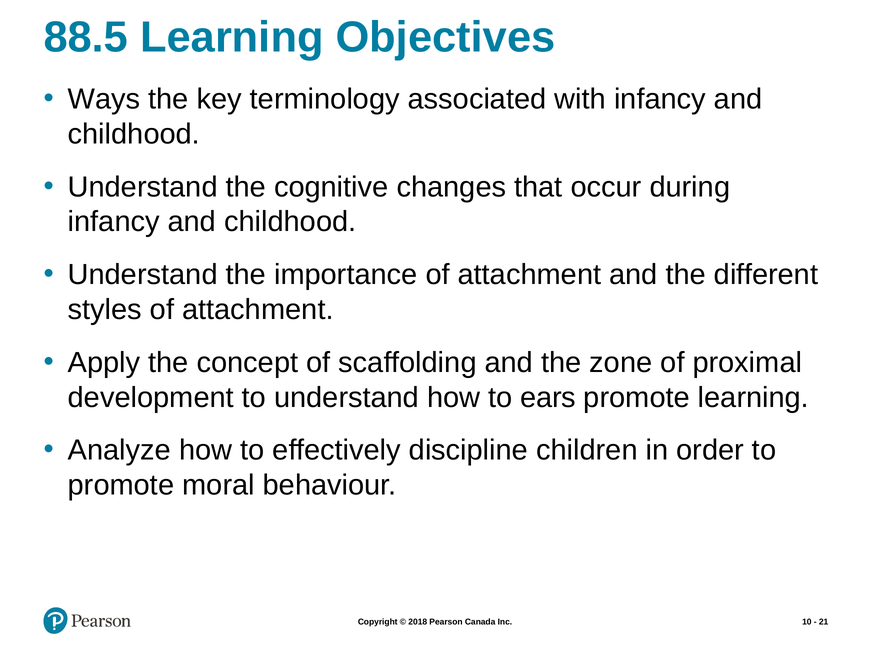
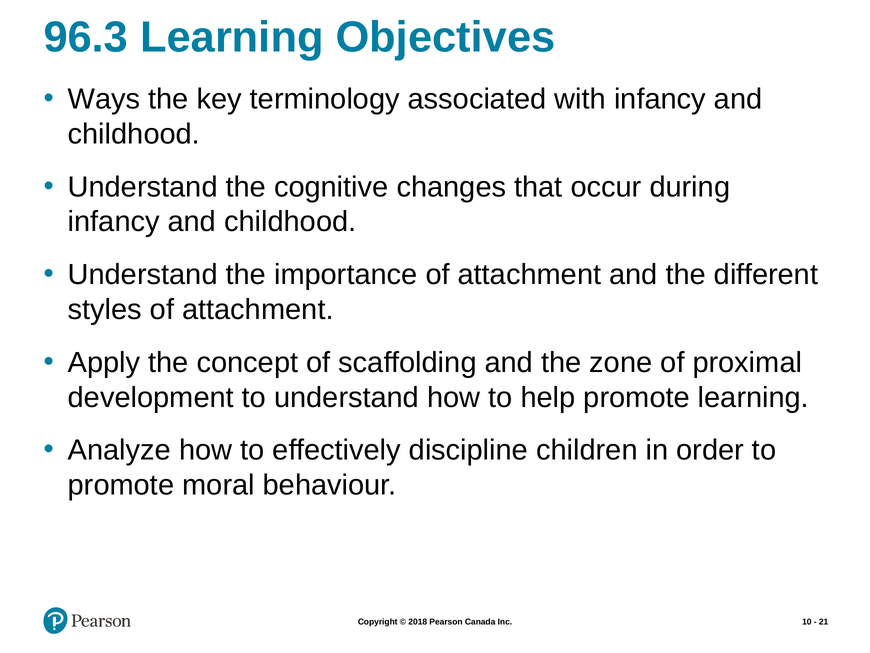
88.5: 88.5 -> 96.3
ears: ears -> help
